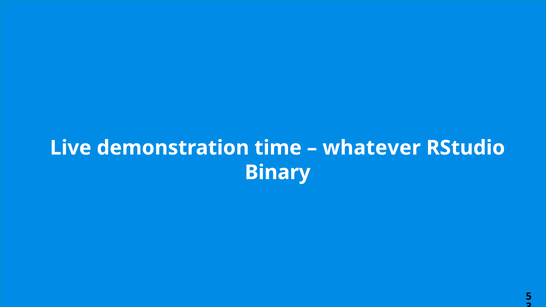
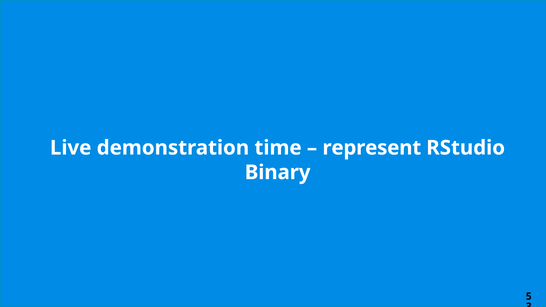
whatever: whatever -> represent
